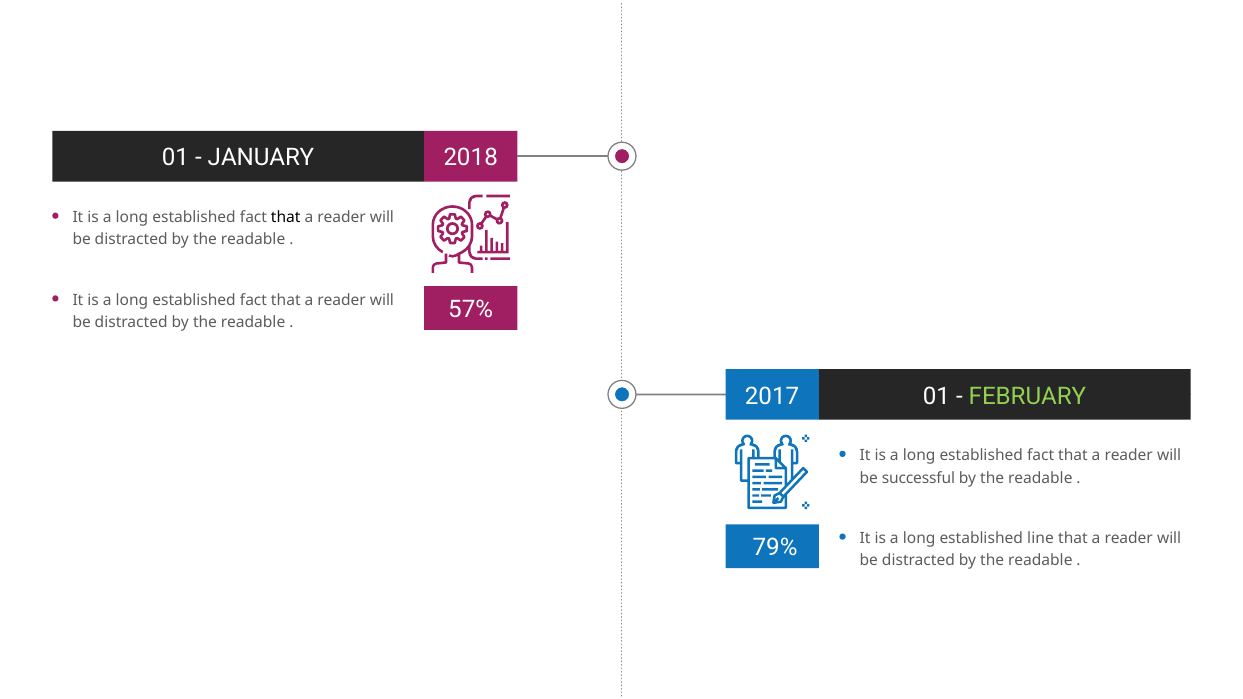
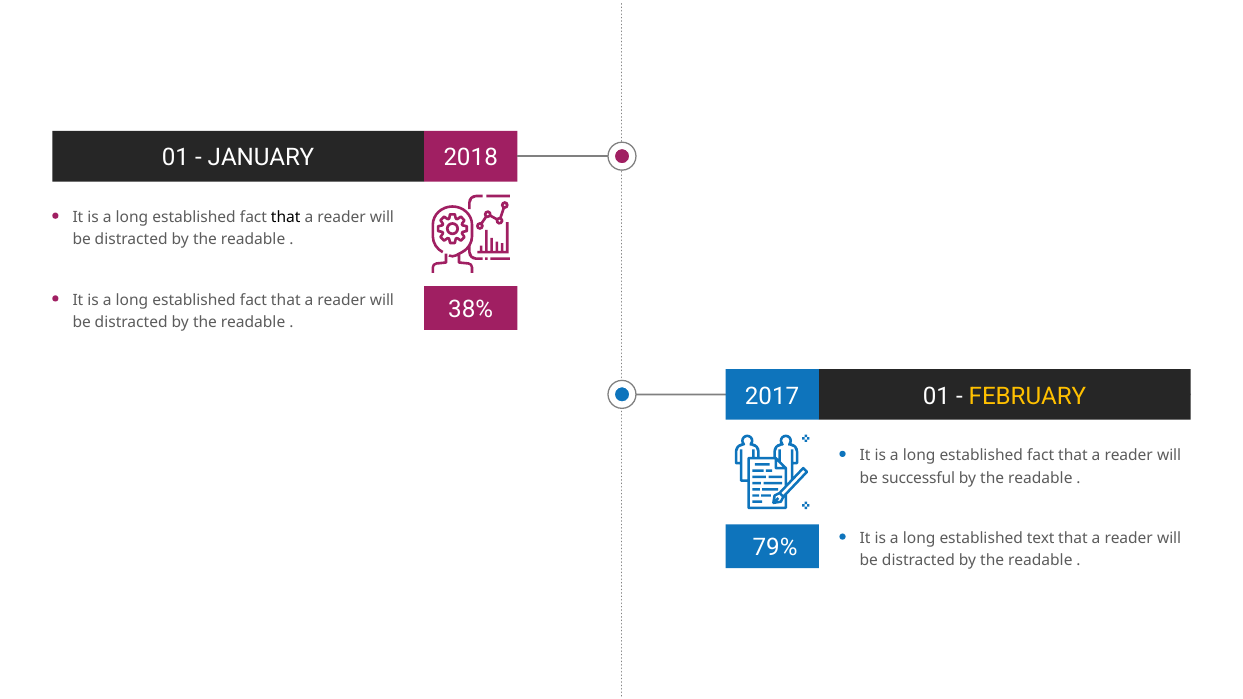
57%: 57% -> 38%
FEBRUARY colour: light green -> yellow
line: line -> text
